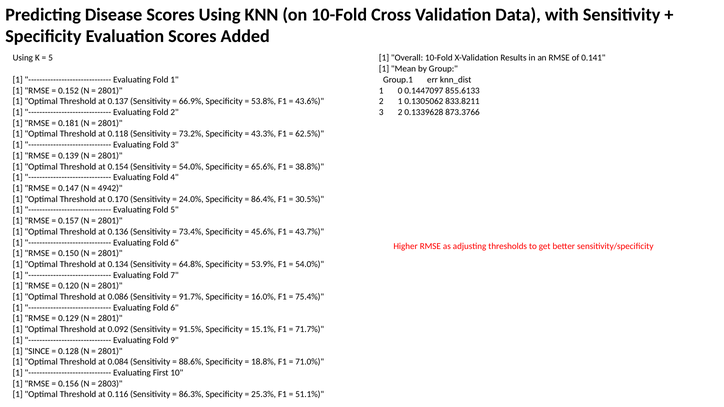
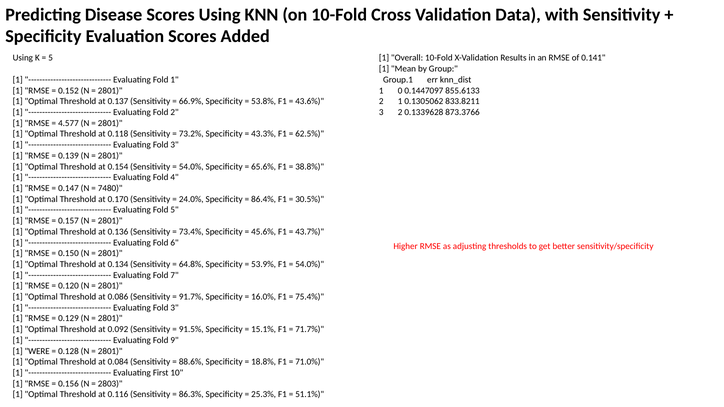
0.181: 0.181 -> 4.577
4942: 4942 -> 7480
6 at (175, 308): 6 -> 3
SINCE: SINCE -> WERE
